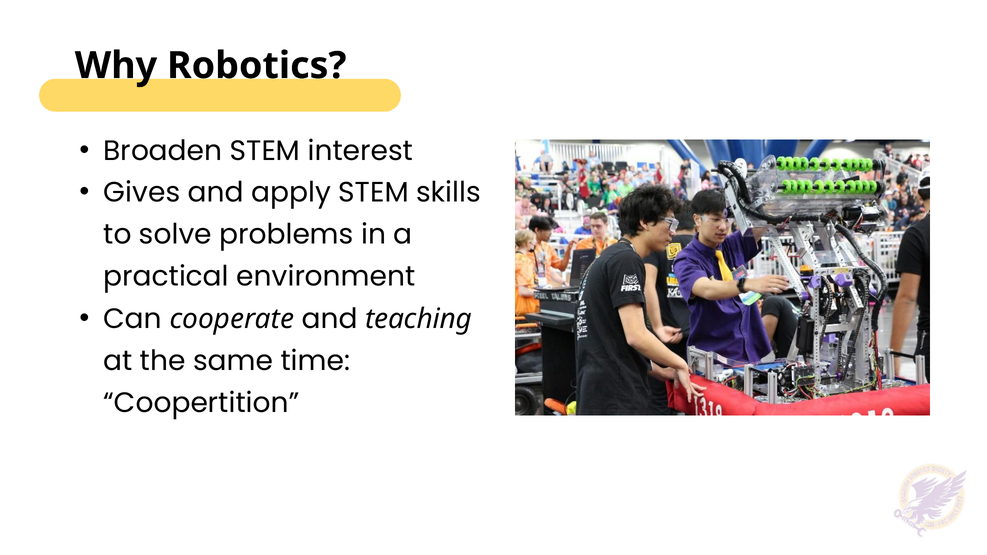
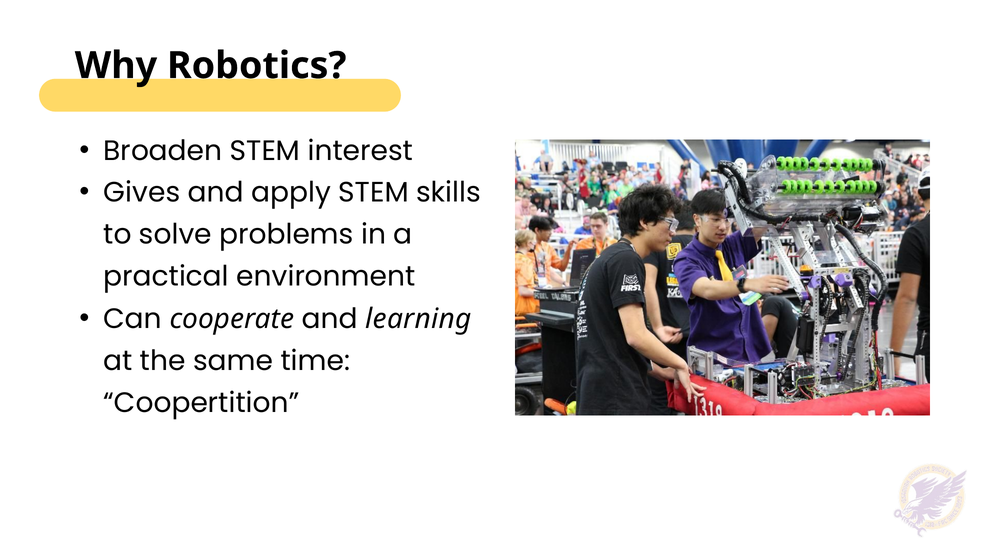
teaching: teaching -> learning
